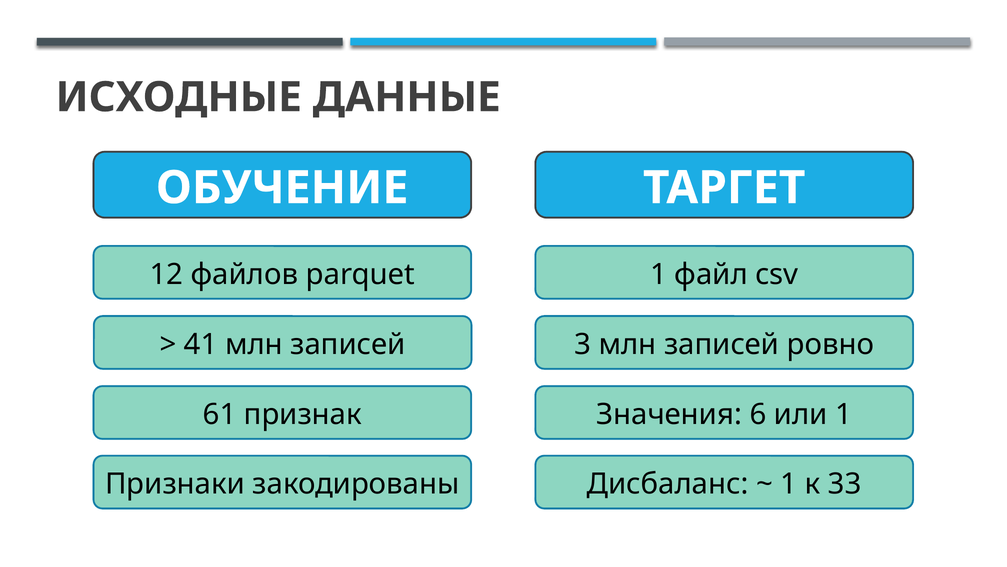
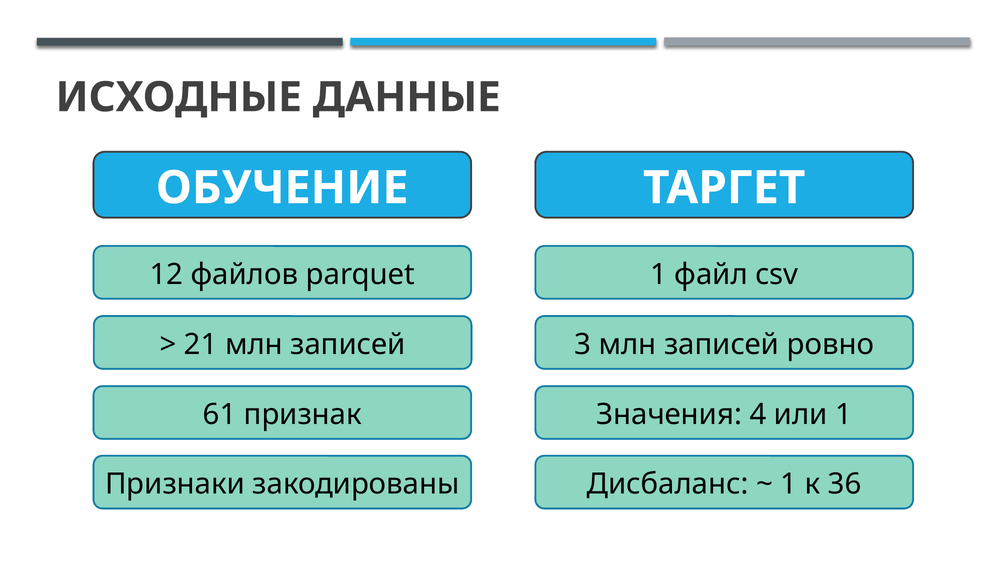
41: 41 -> 21
6: 6 -> 4
33: 33 -> 36
